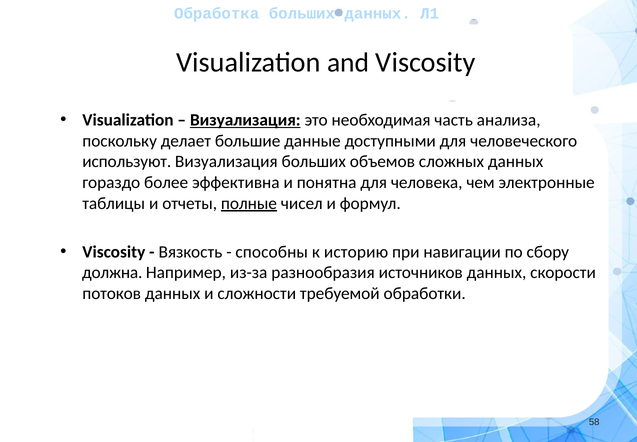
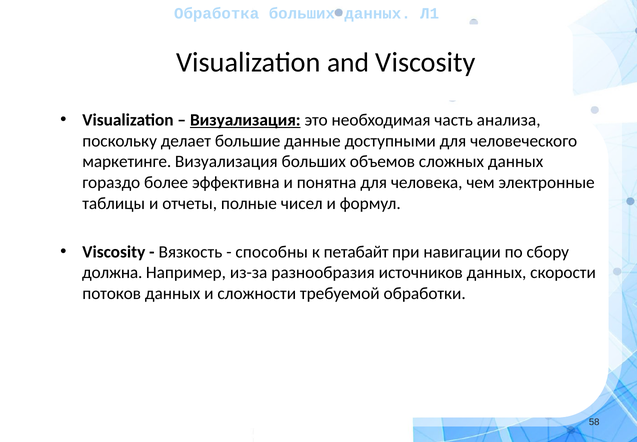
используют: используют -> маркетинге
полные underline: present -> none
историю: историю -> петабайт
